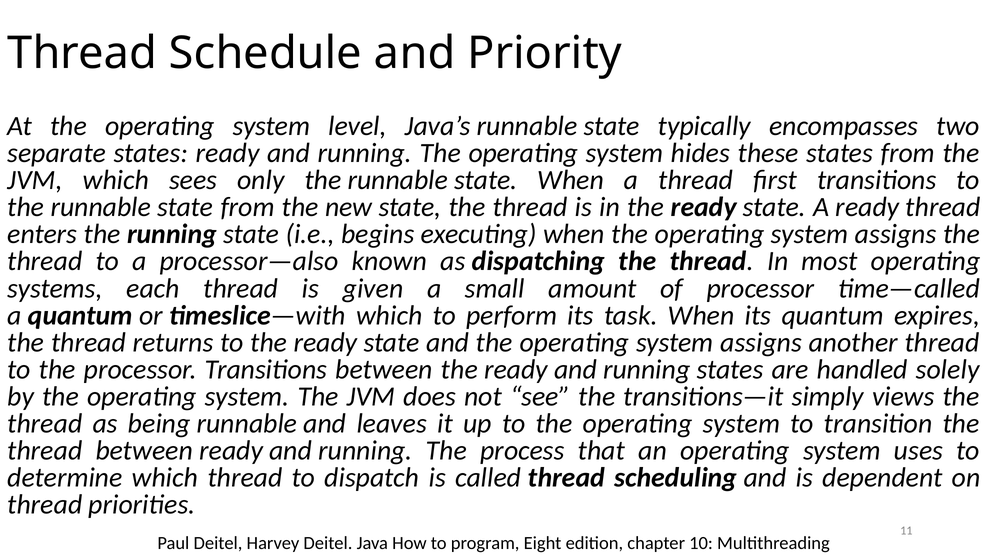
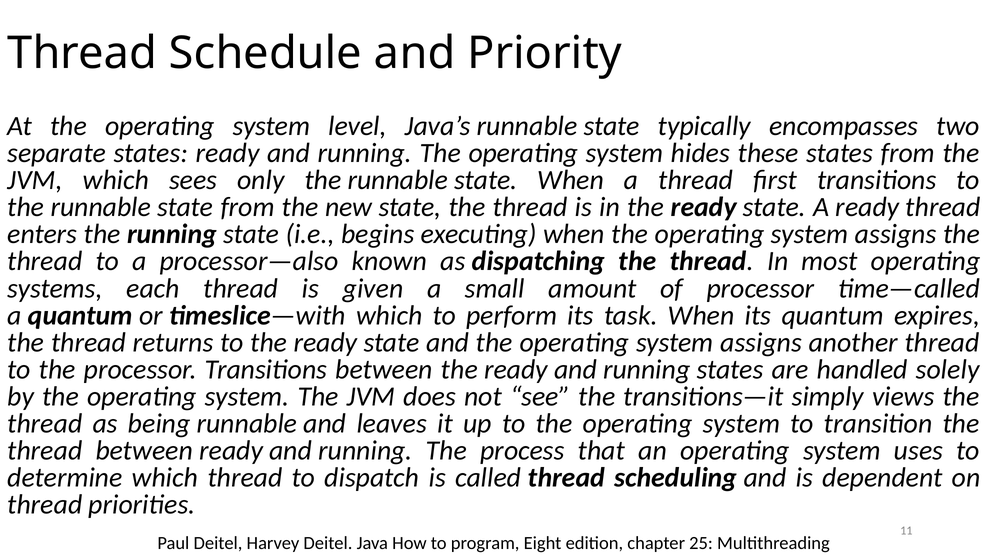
10: 10 -> 25
